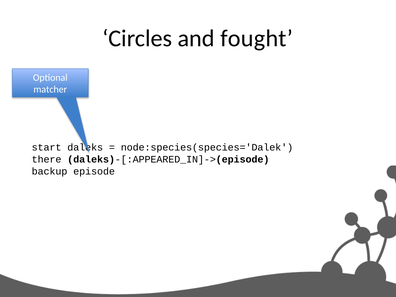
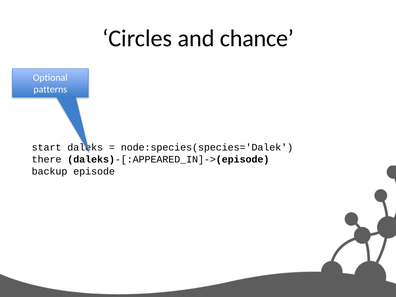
fought: fought -> chance
matcher: matcher -> patterns
